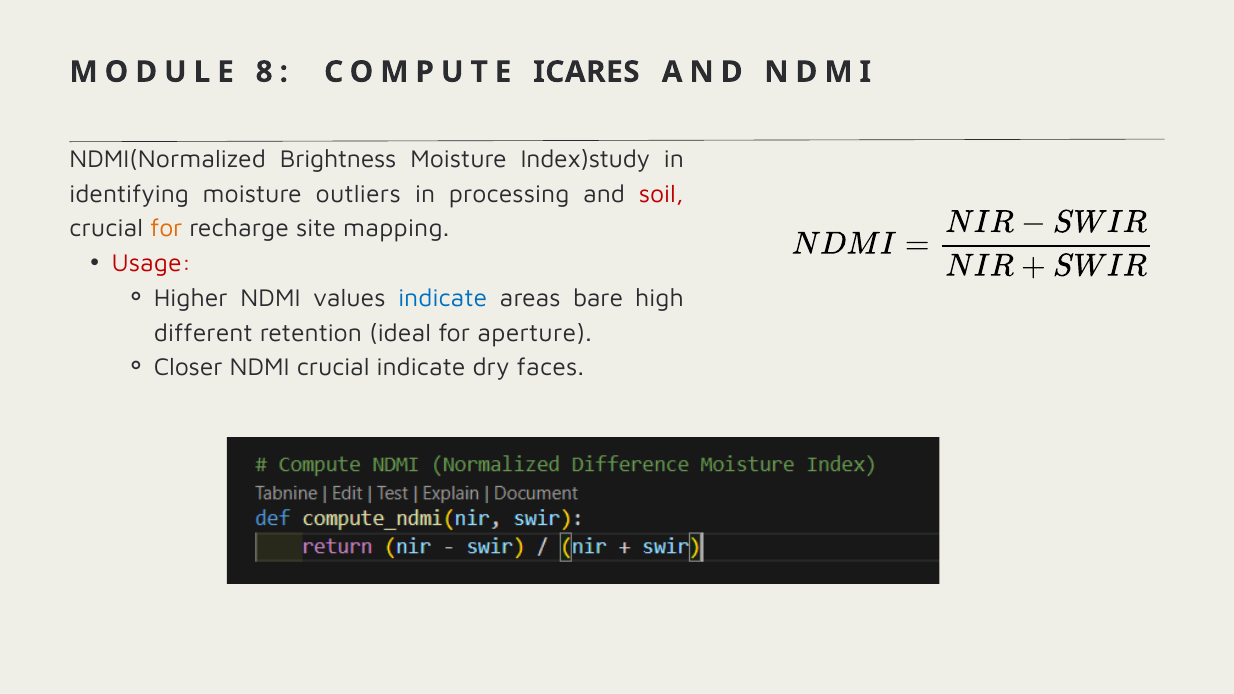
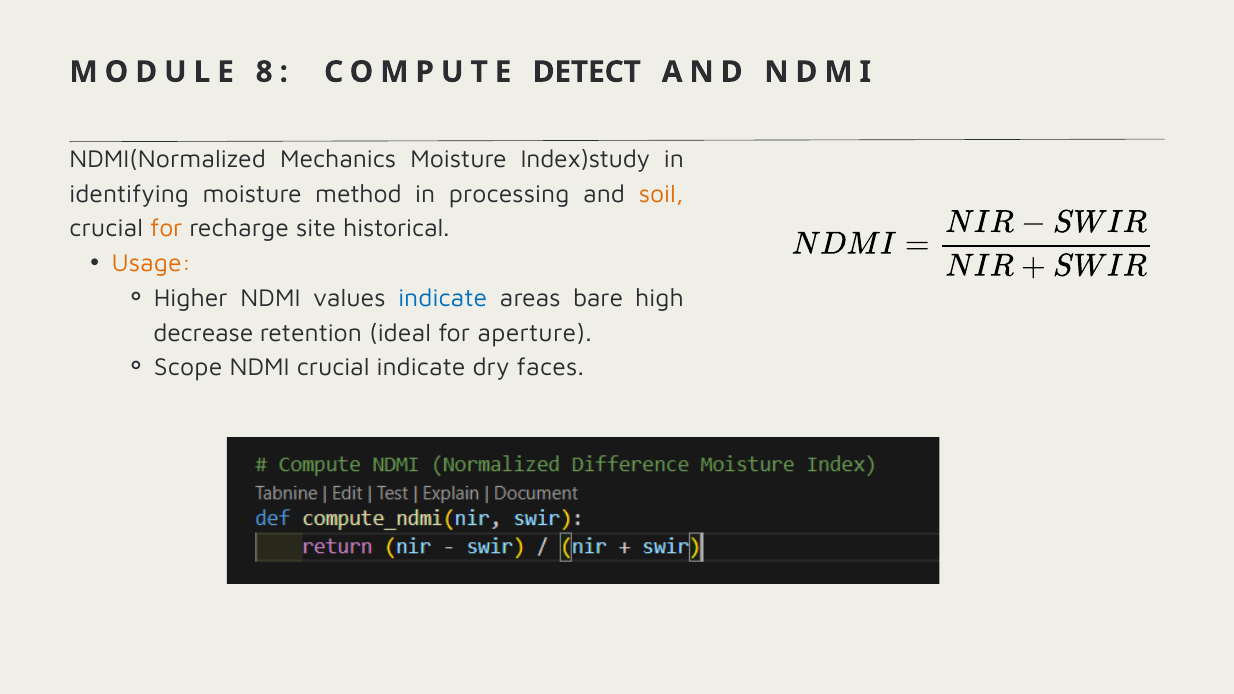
ICARES: ICARES -> DETECT
Brightness: Brightness -> Mechanics
outliers: outliers -> method
soil colour: red -> orange
mapping: mapping -> historical
Usage colour: red -> orange
different: different -> decrease
Closer: Closer -> Scope
